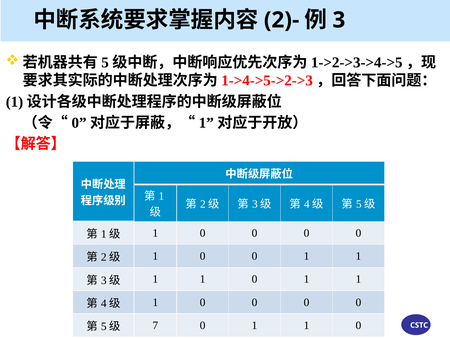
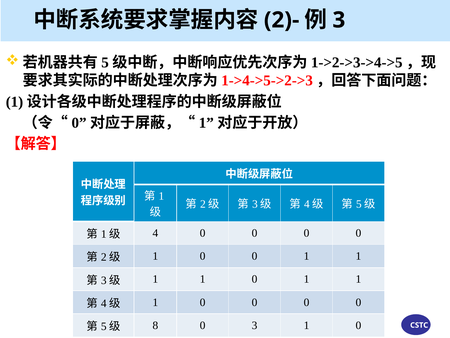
1 at (155, 233): 1 -> 4
7: 7 -> 8
1 at (255, 325): 1 -> 3
